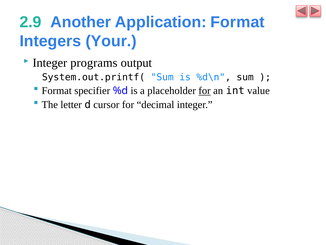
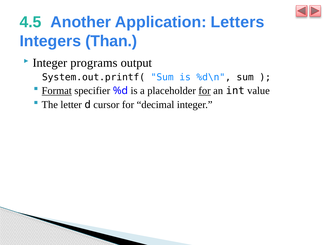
2.9: 2.9 -> 4.5
Application Format: Format -> Letters
Your: Your -> Than
Format at (57, 91) underline: none -> present
